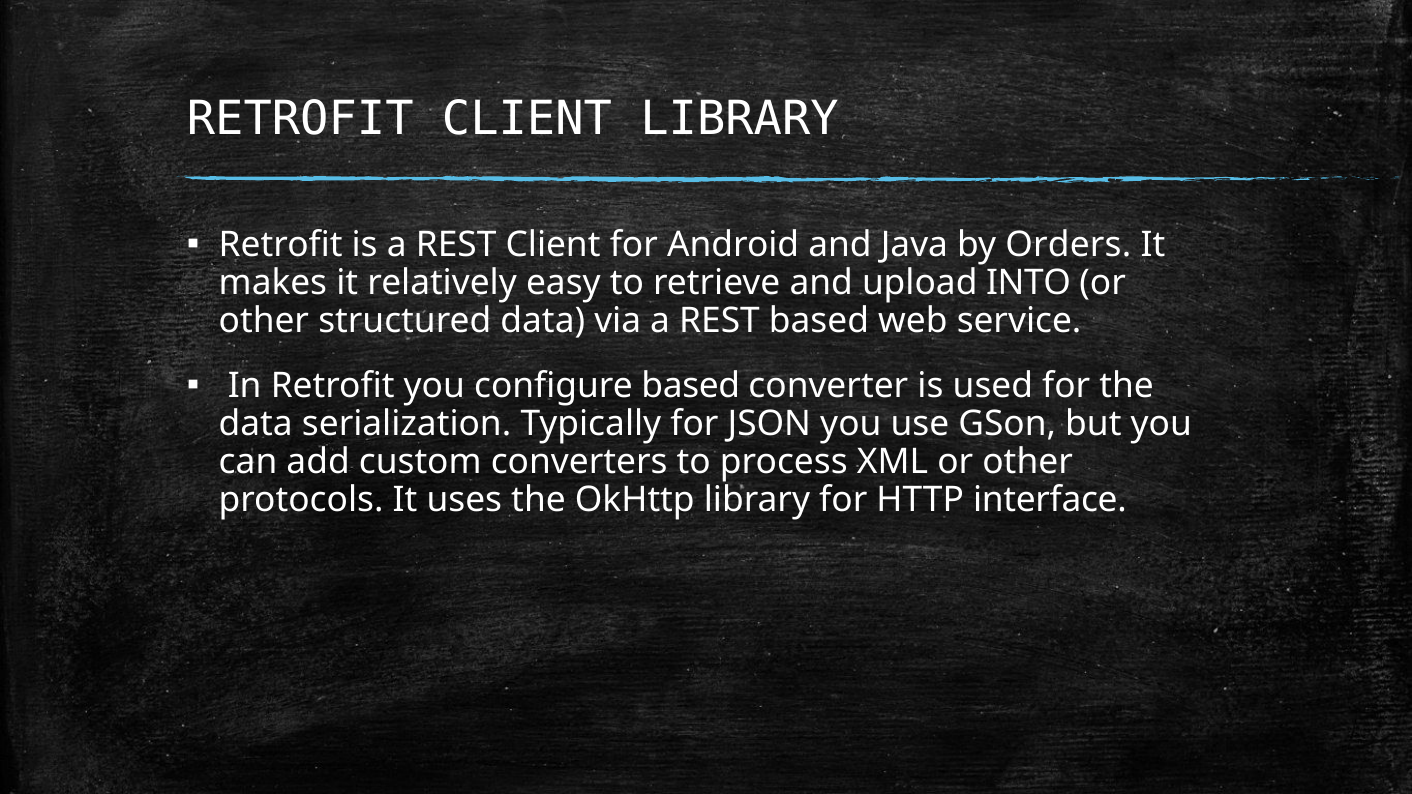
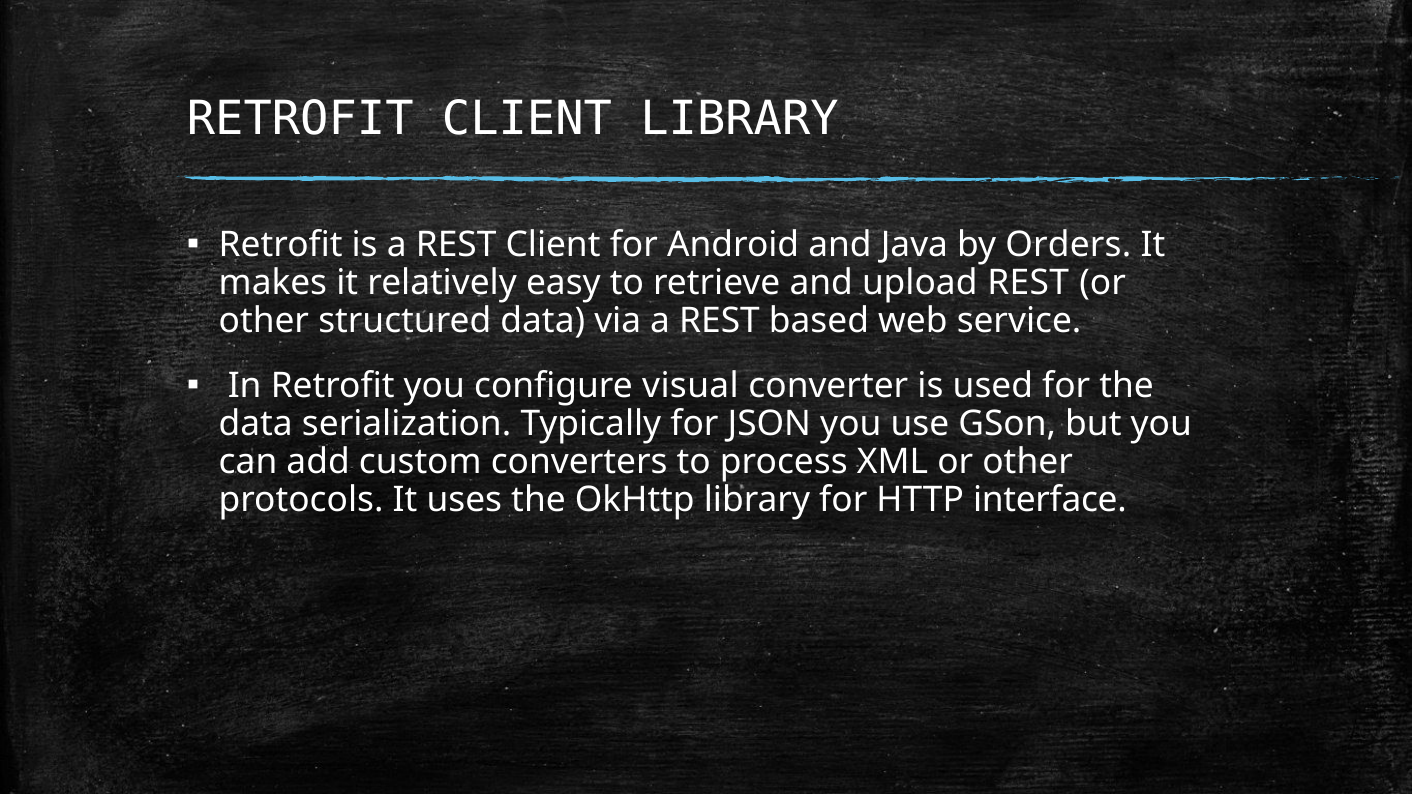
upload INTO: INTO -> REST
configure based: based -> visual
